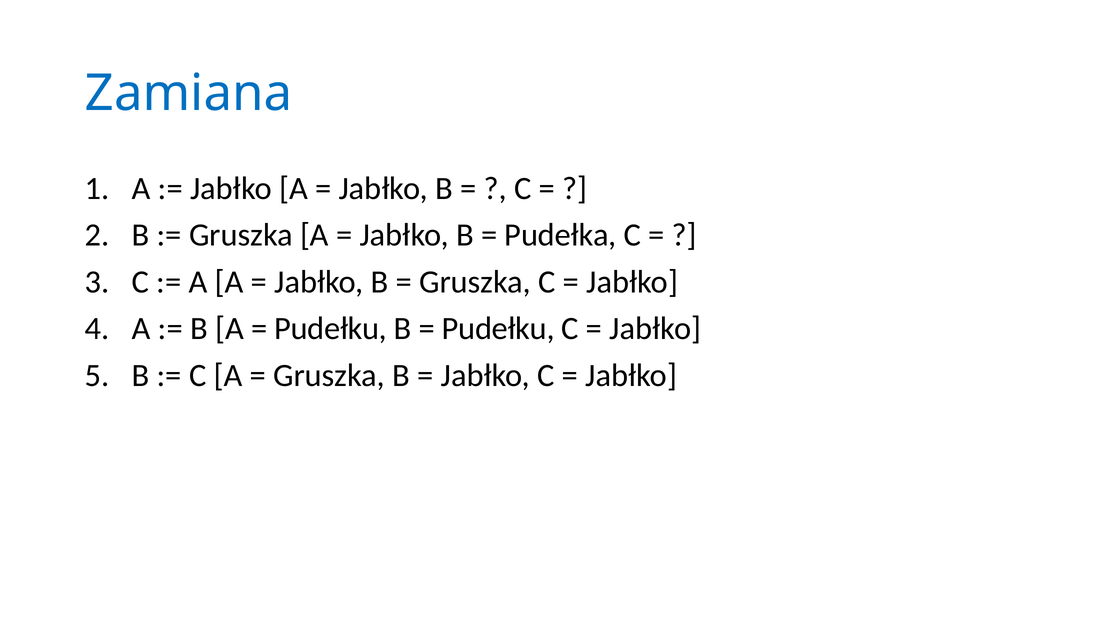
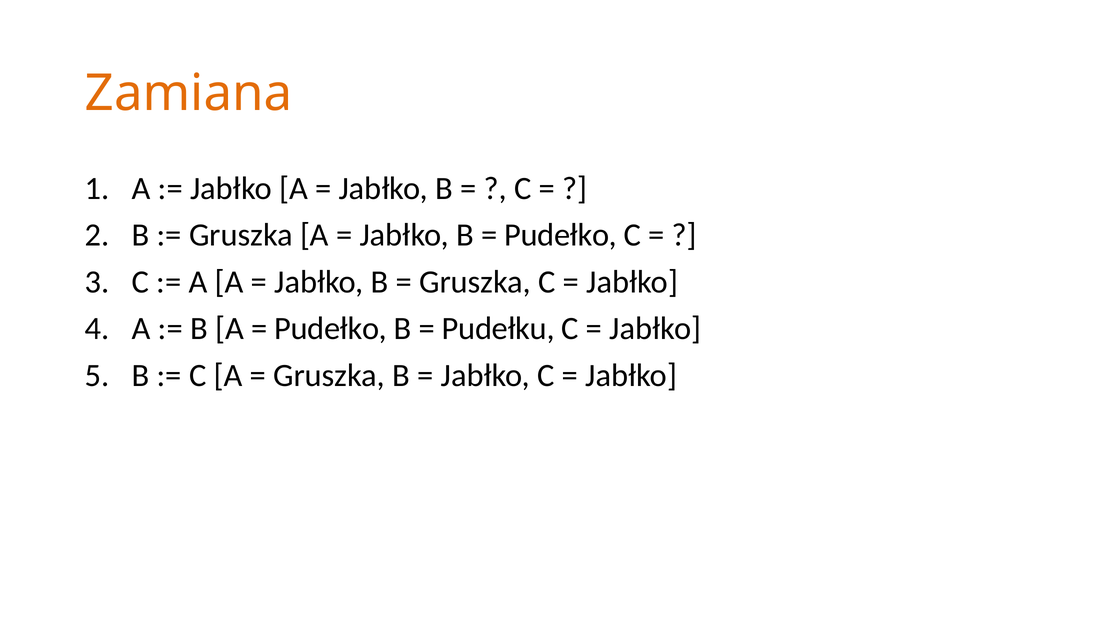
Zamiana colour: blue -> orange
Pudełka at (561, 235): Pudełka -> Pudełko
Pudełku at (331, 328): Pudełku -> Pudełko
